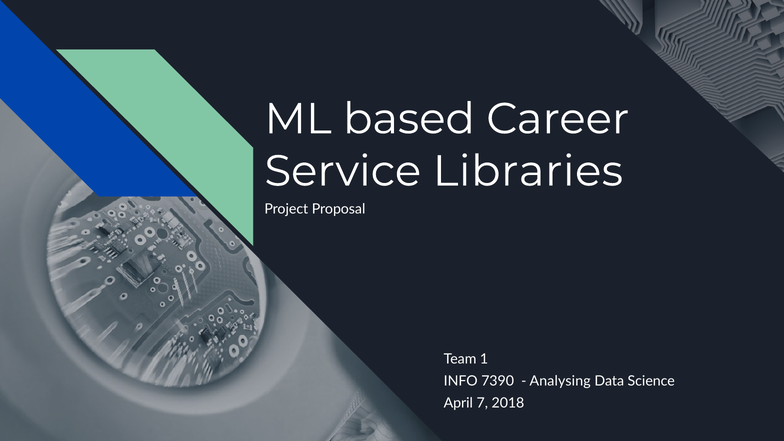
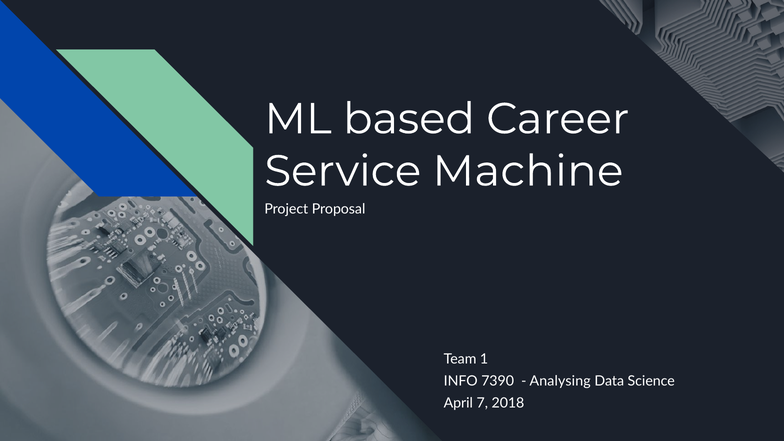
Libraries: Libraries -> Machine
